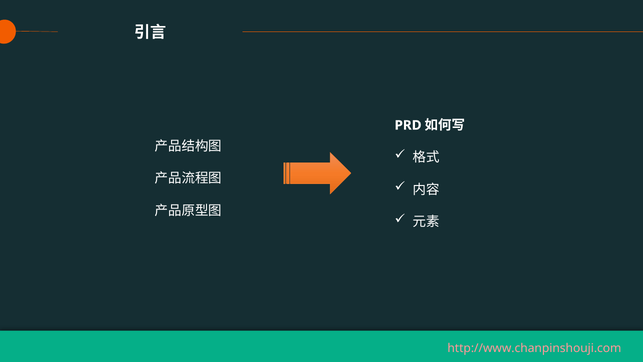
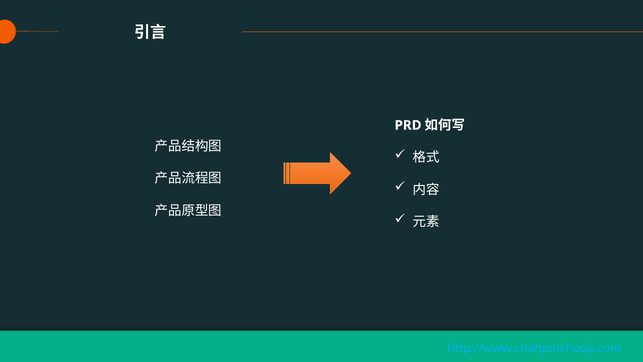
http://www.chanpinshouji.com colour: pink -> light blue
